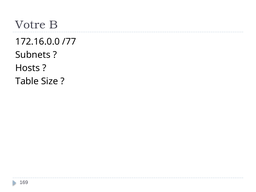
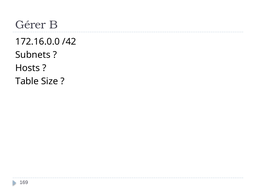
Votre: Votre -> Gérer
/77: /77 -> /42
